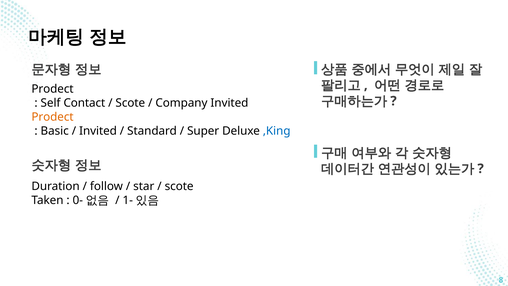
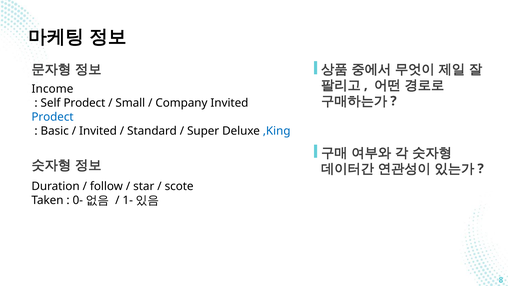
Prodect at (53, 89): Prodect -> Income
Self Contact: Contact -> Prodect
Scote at (130, 103): Scote -> Small
Prodect at (53, 117) colour: orange -> blue
